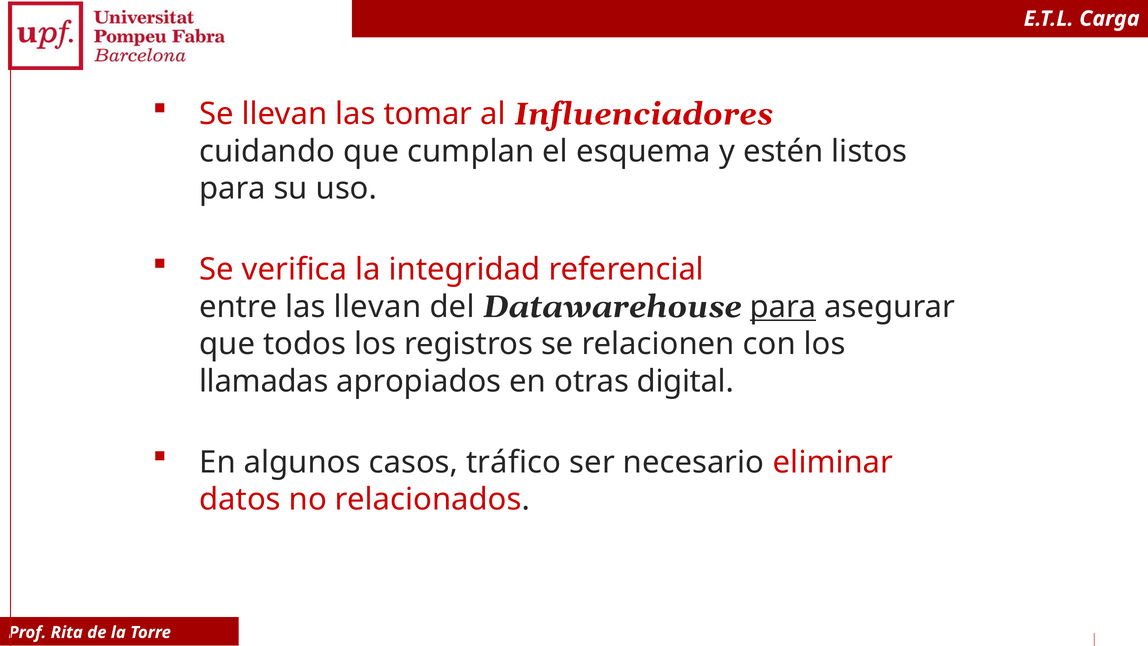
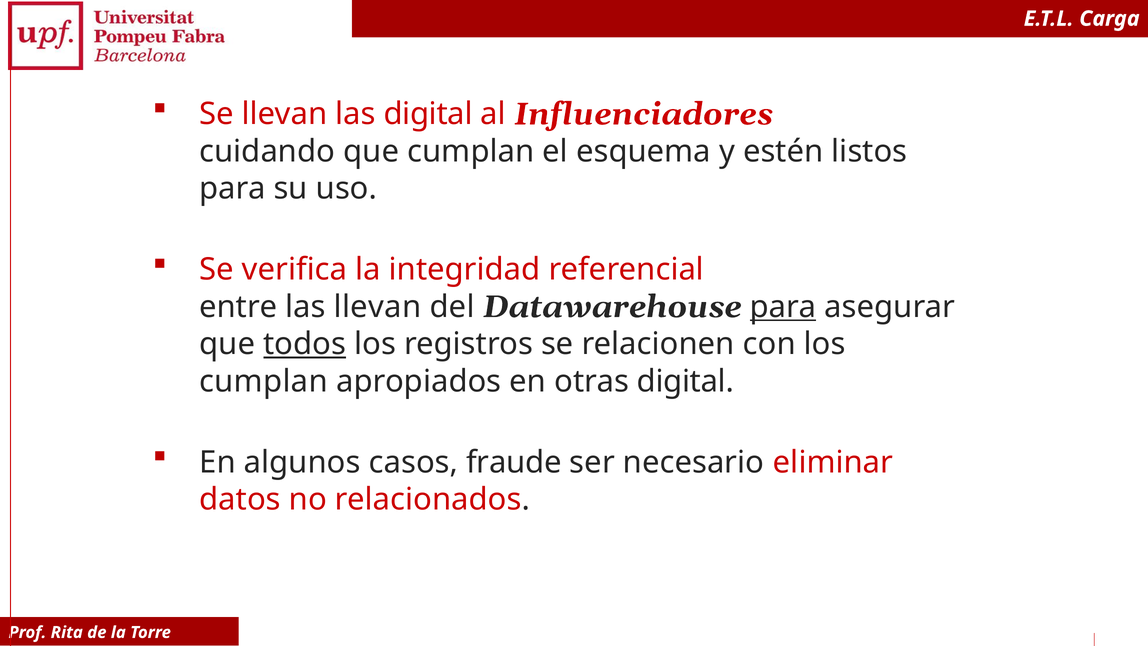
las tomar: tomar -> digital
todos underline: none -> present
llamadas at (264, 381): llamadas -> cumplan
tráfico: tráfico -> fraude
